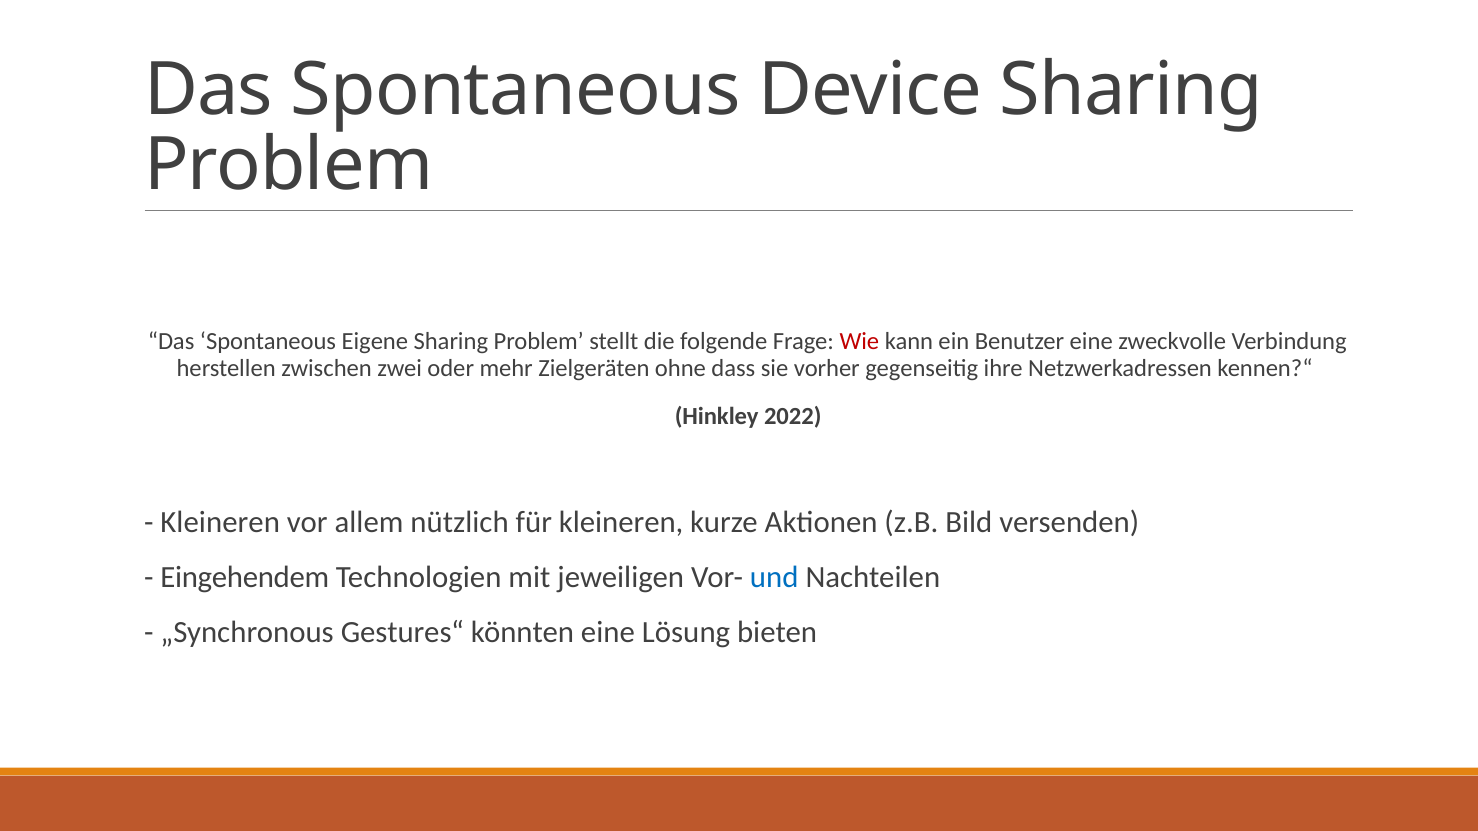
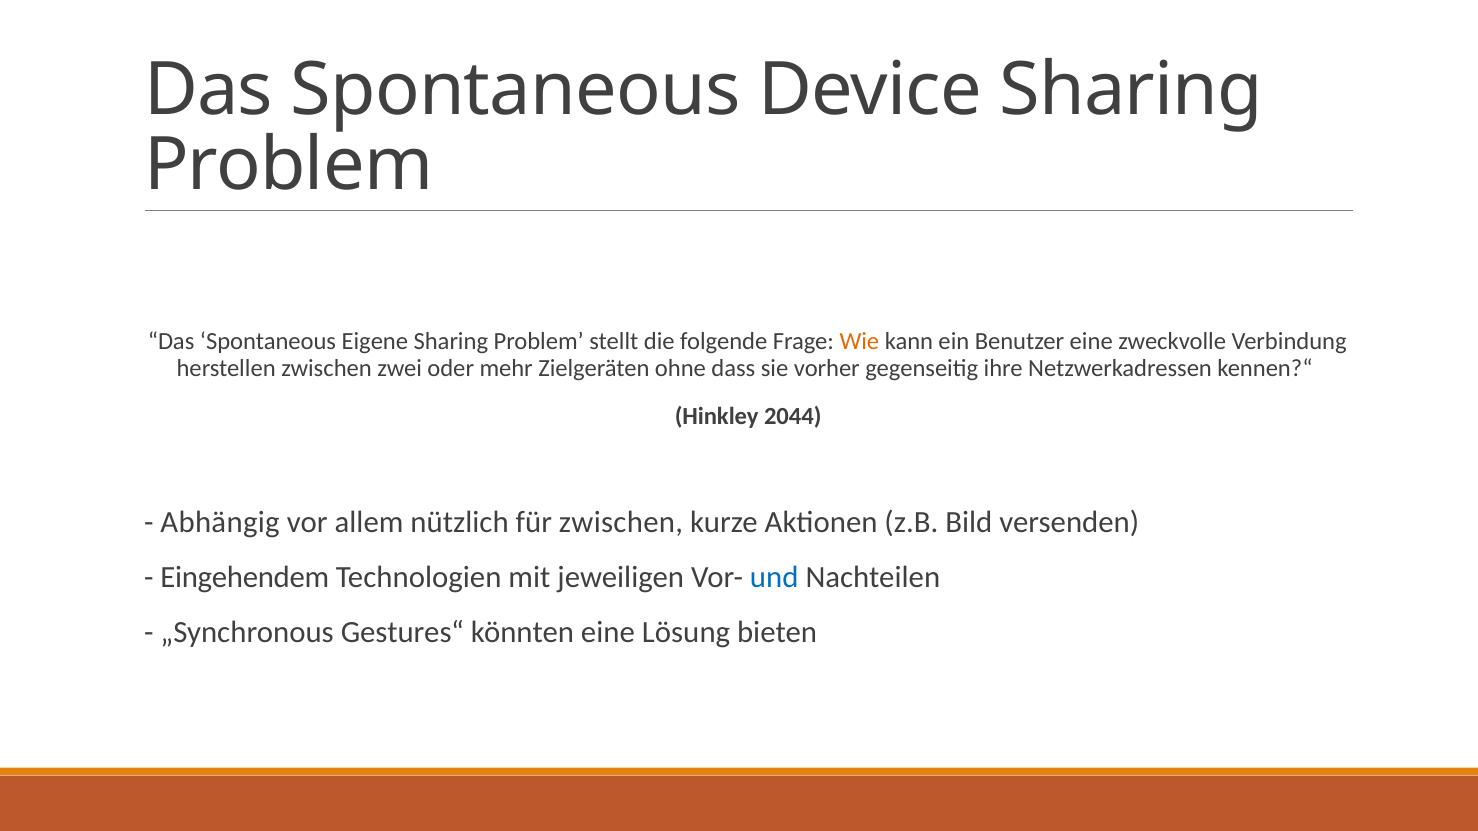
Wie colour: red -> orange
2022: 2022 -> 2044
Kleineren at (220, 523): Kleineren -> Abhängig
für kleineren: kleineren -> zwischen
